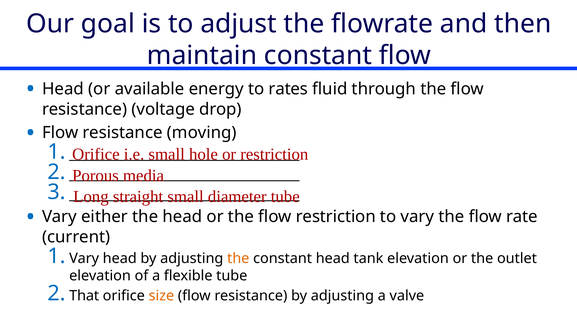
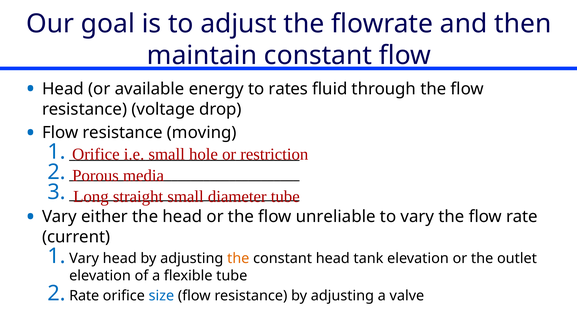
flow restriction: restriction -> unreliable
That at (84, 296): That -> Rate
size colour: orange -> blue
